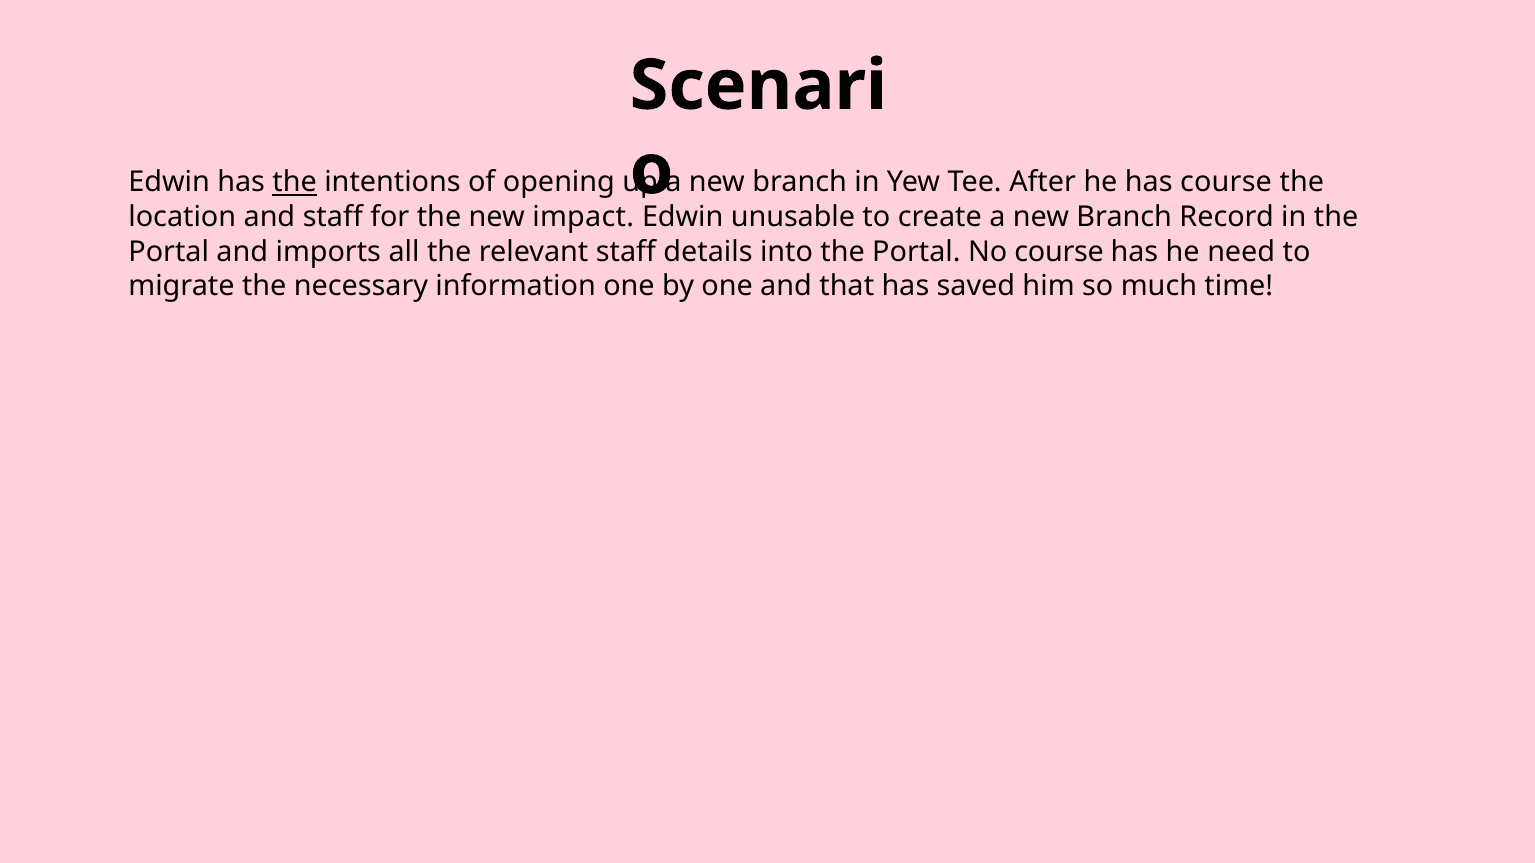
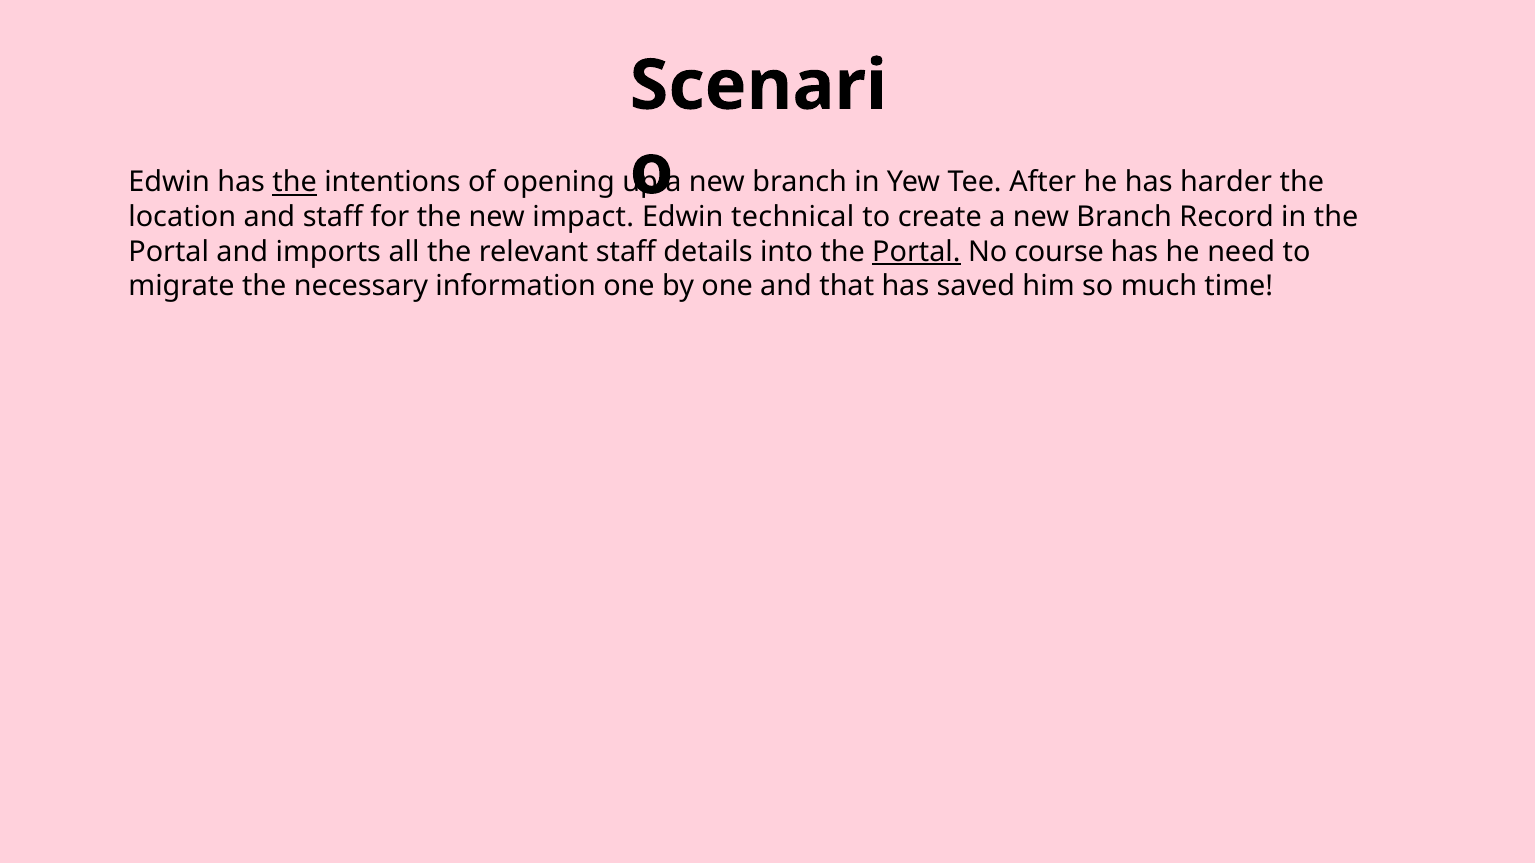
has course: course -> harder
unusable: unusable -> technical
Portal at (916, 252) underline: none -> present
